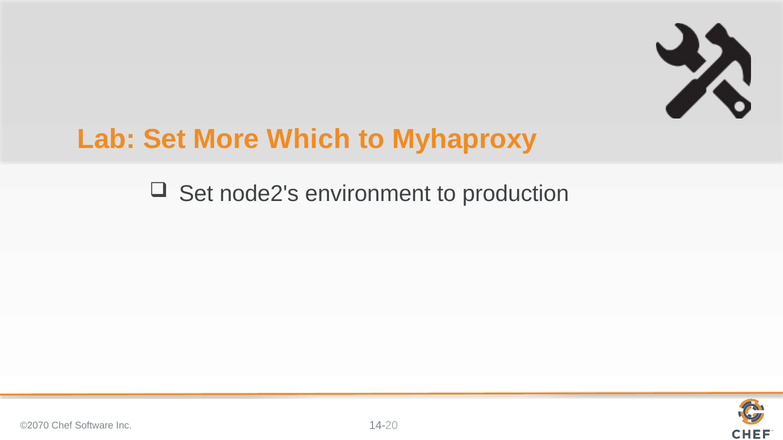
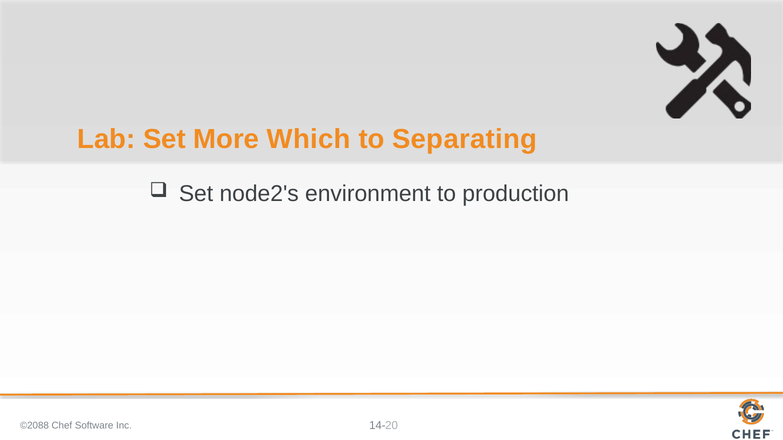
Myhaproxy: Myhaproxy -> Separating
©2070: ©2070 -> ©2088
